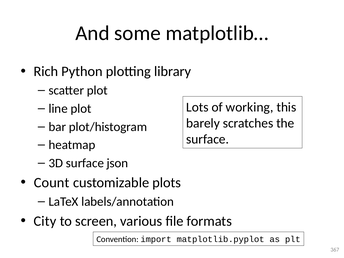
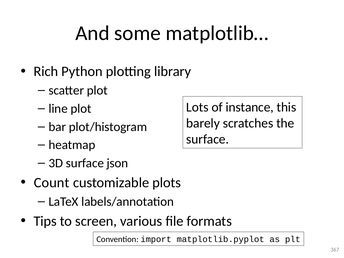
working: working -> instance
City: City -> Tips
